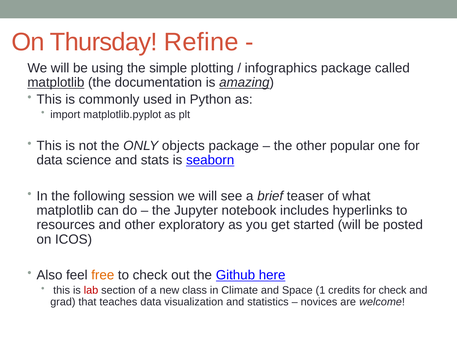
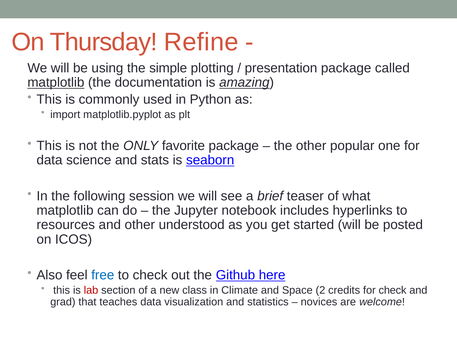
infographics: infographics -> presentation
objects: objects -> favorite
exploratory: exploratory -> understood
free colour: orange -> blue
1: 1 -> 2
